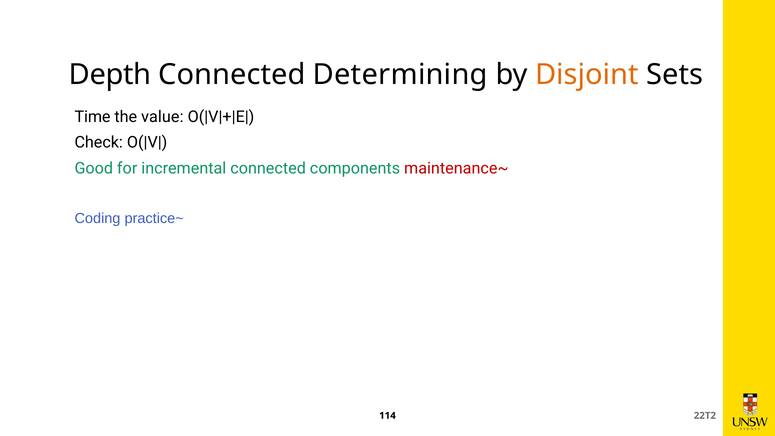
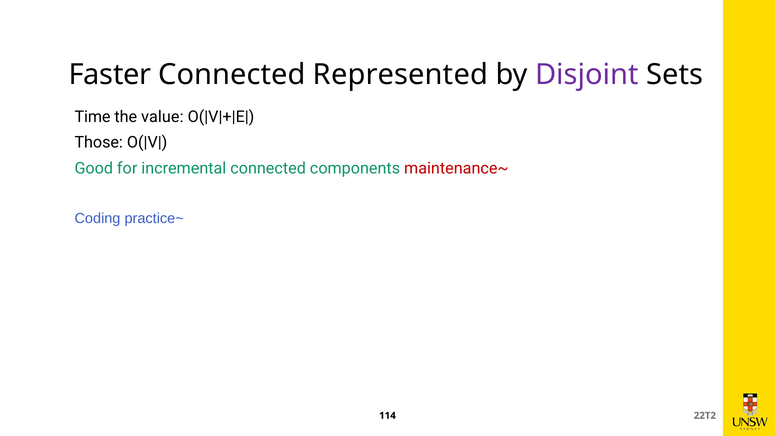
Depth: Depth -> Faster
Determining: Determining -> Represented
Disjoint colour: orange -> purple
Check: Check -> Those
